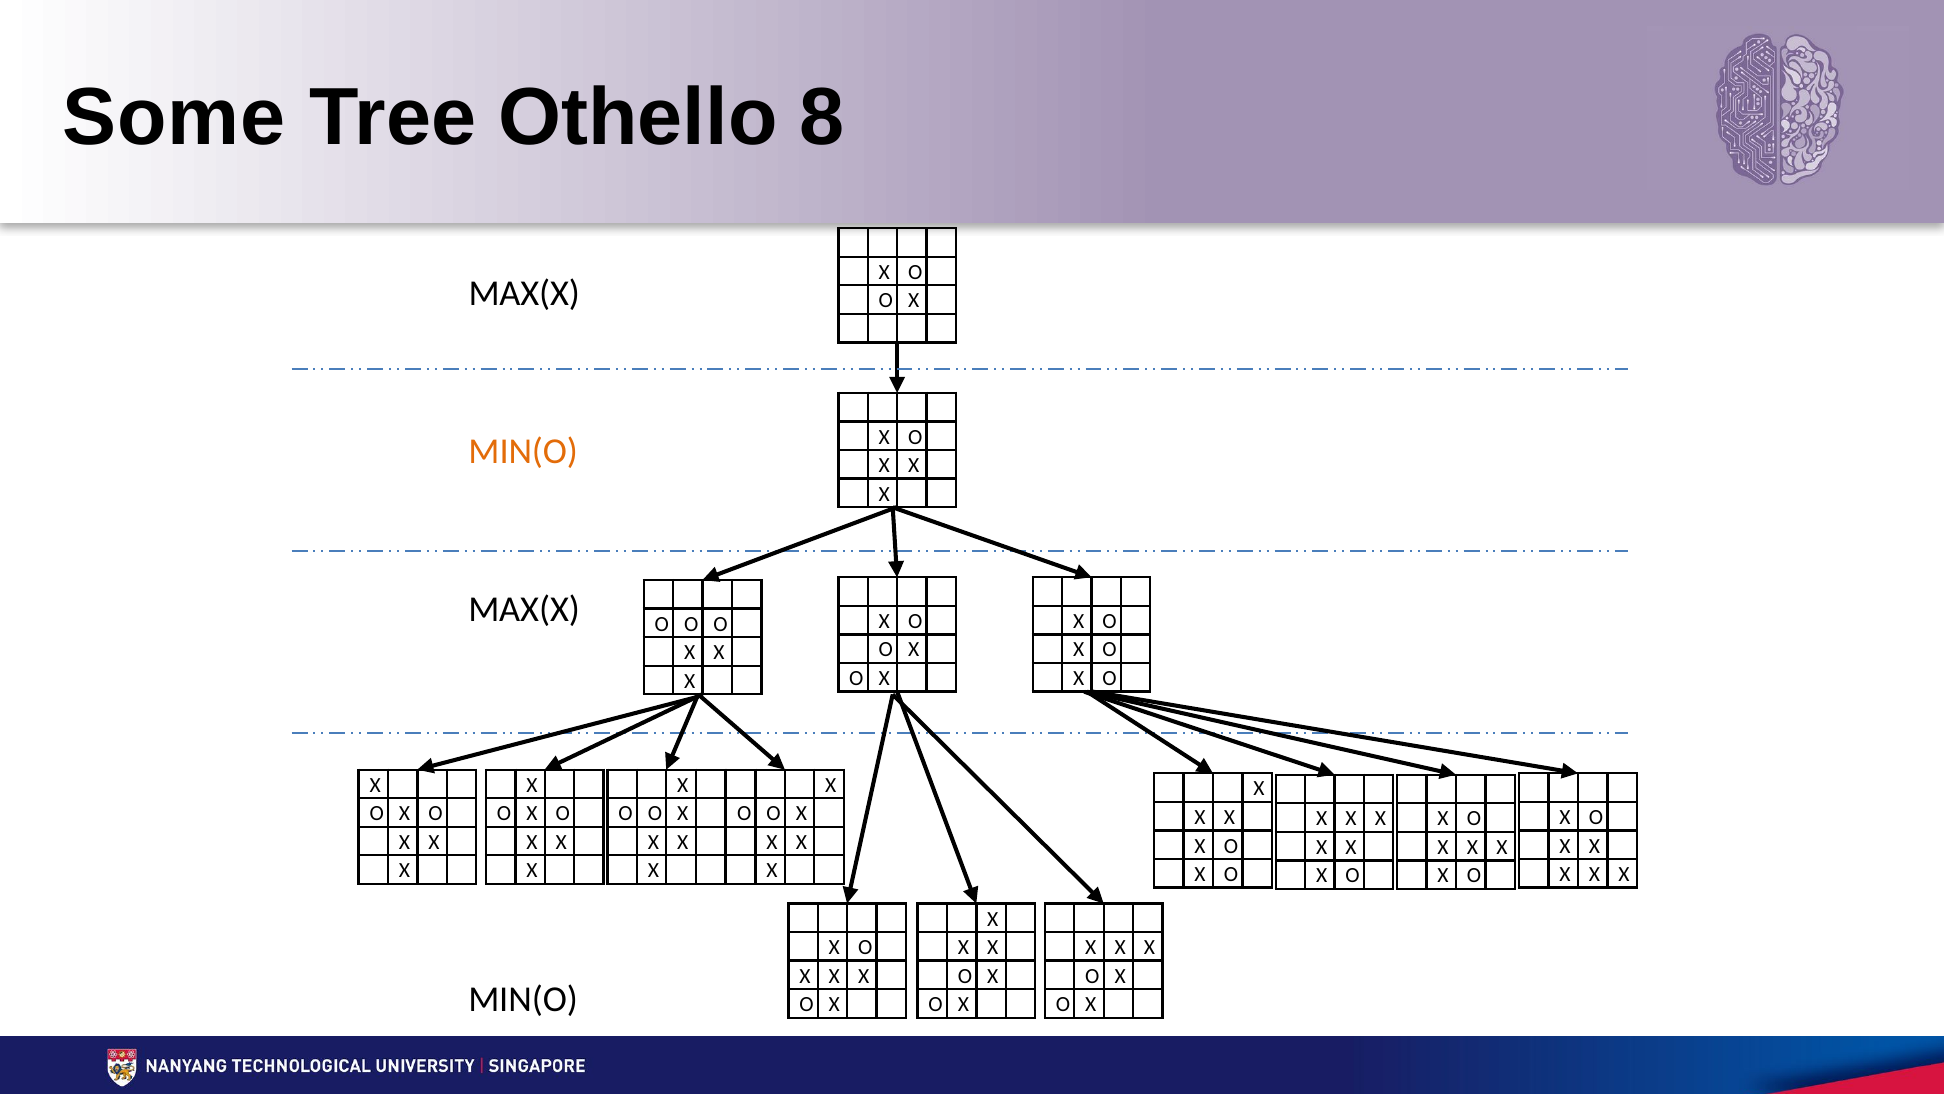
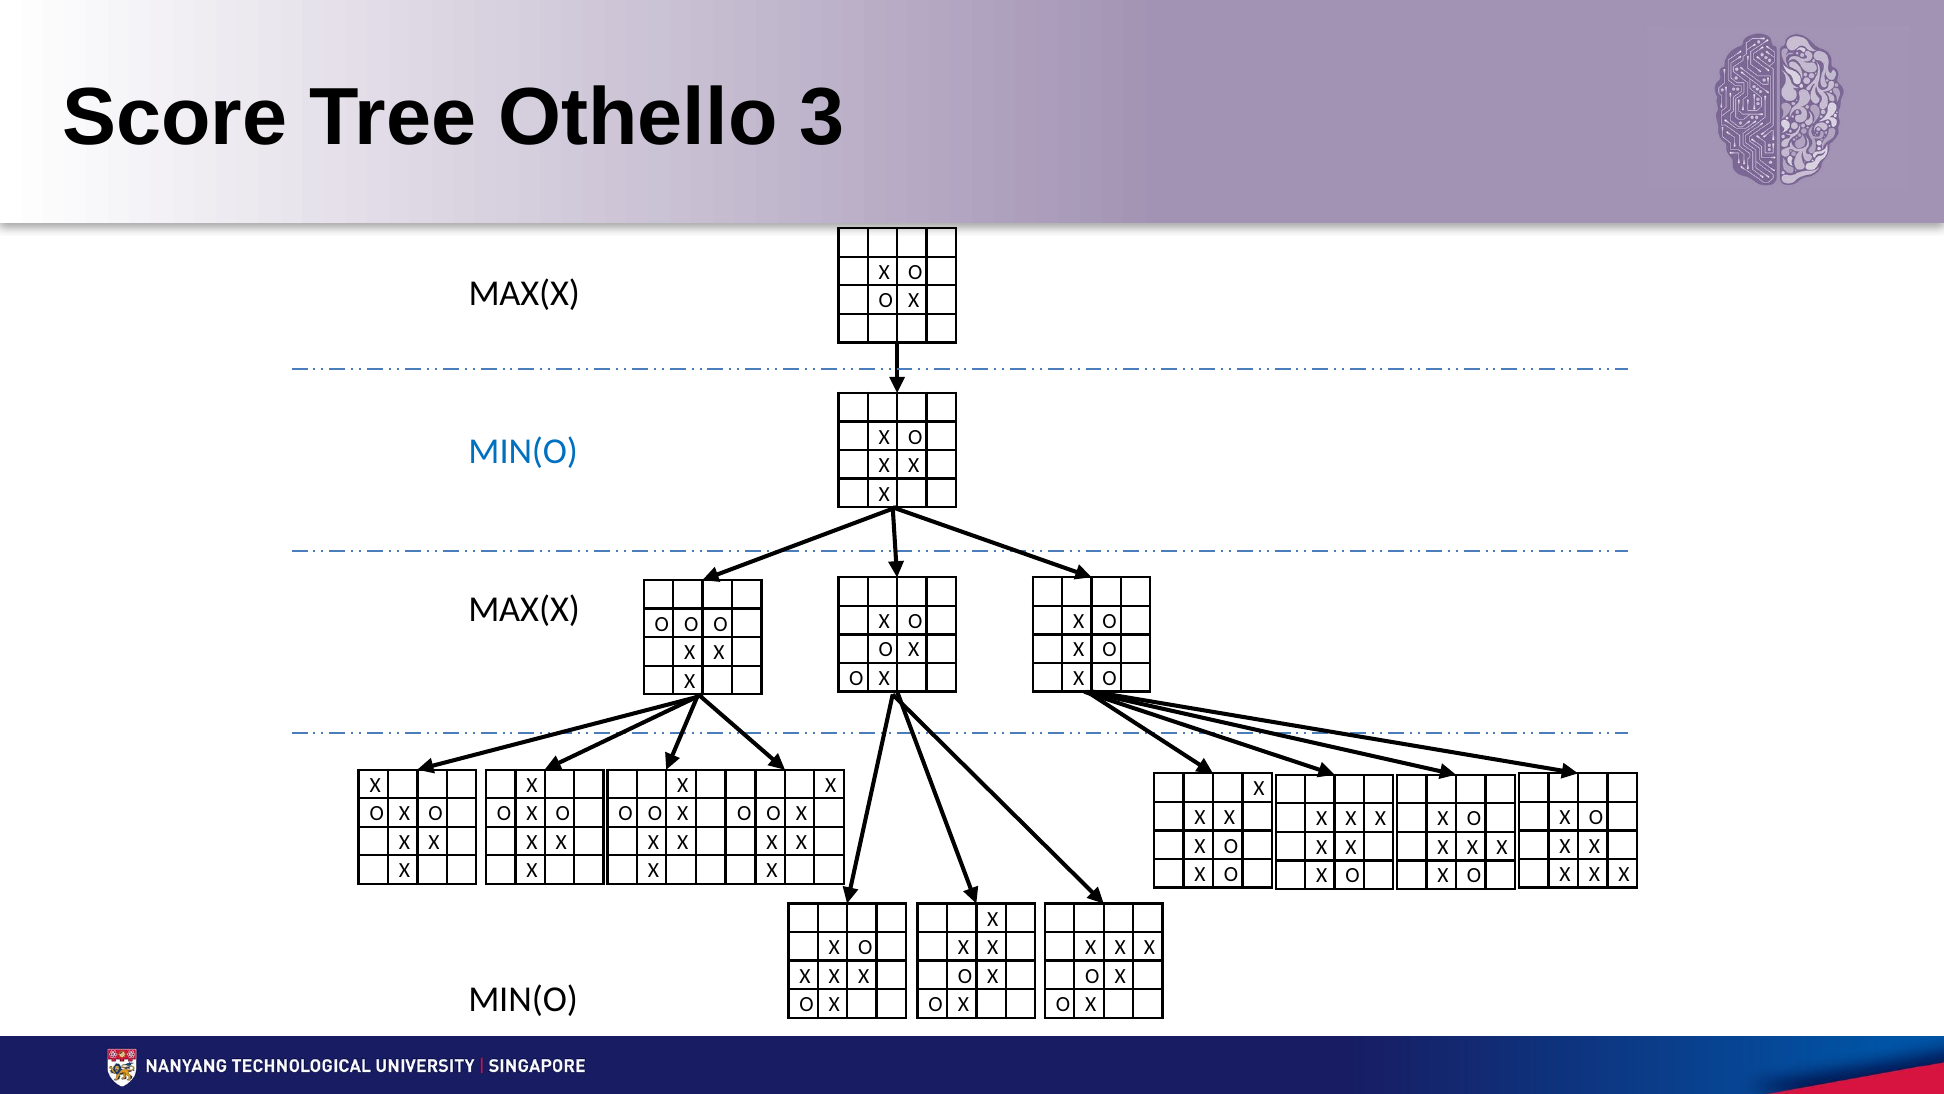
Some: Some -> Score
8: 8 -> 3
MIN(O at (523, 451) colour: orange -> blue
